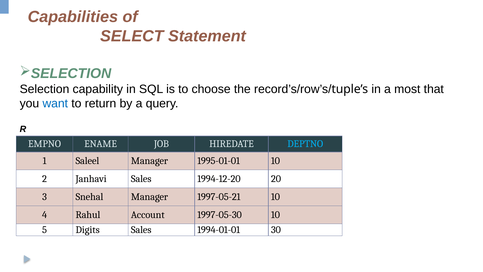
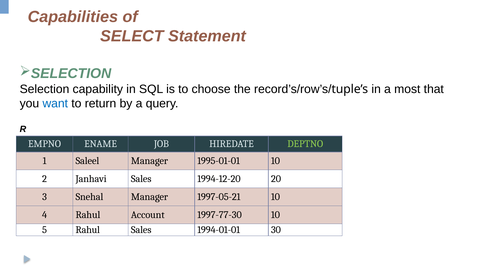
DEPTNO colour: light blue -> light green
1997-05-30: 1997-05-30 -> 1997-77-30
5 Digits: Digits -> Rahul
